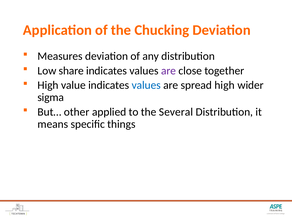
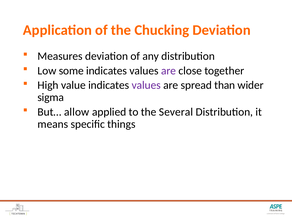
share: share -> some
values at (146, 85) colour: blue -> purple
spread high: high -> than
other: other -> allow
